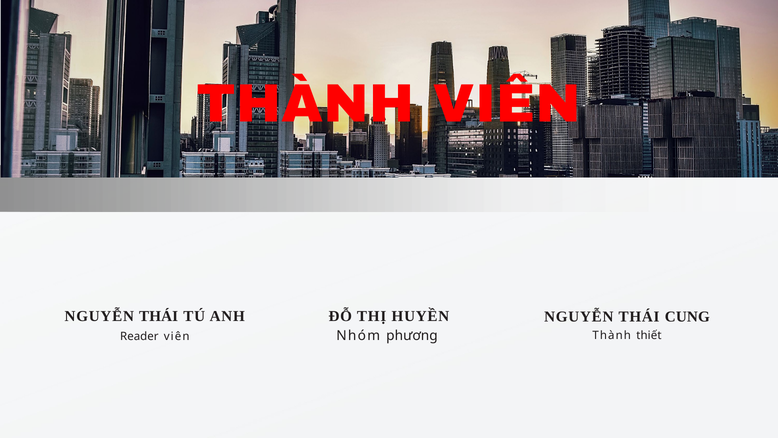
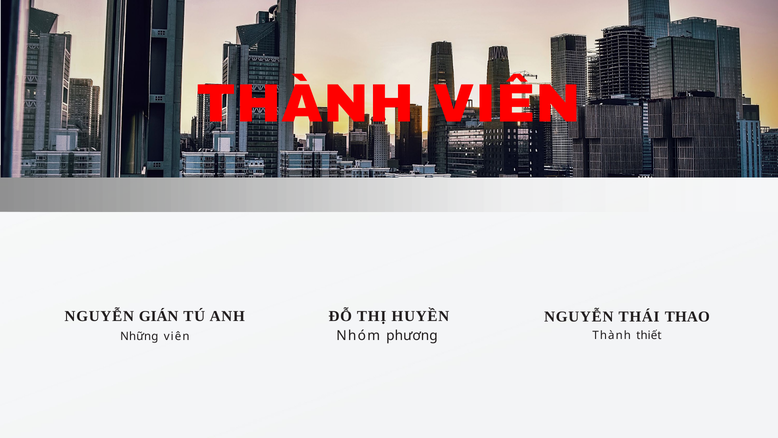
THÁI at (159, 316): THÁI -> GIÁN
CUNG: CUNG -> THAO
Reader: Reader -> Những
